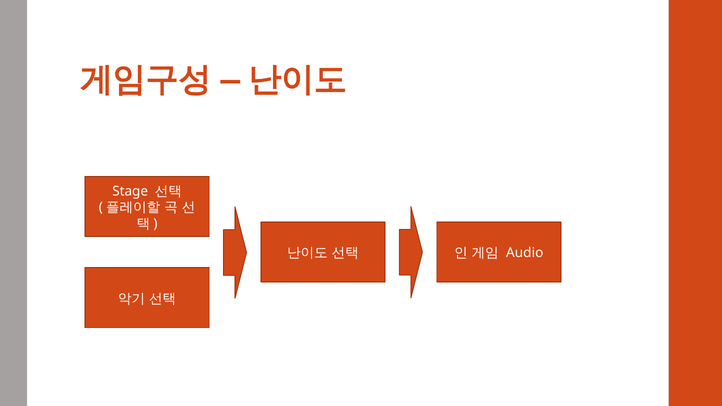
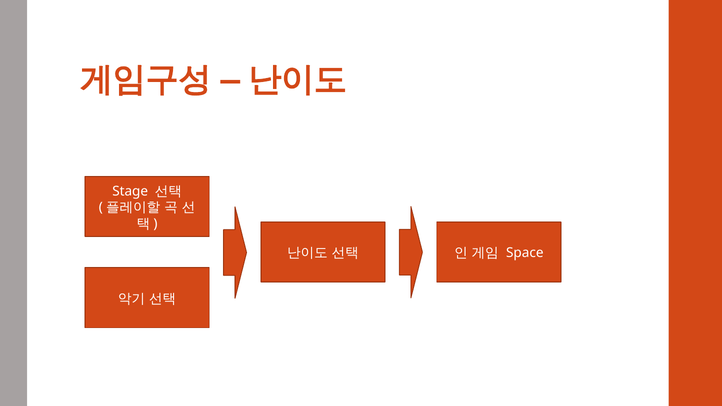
Audio: Audio -> Space
